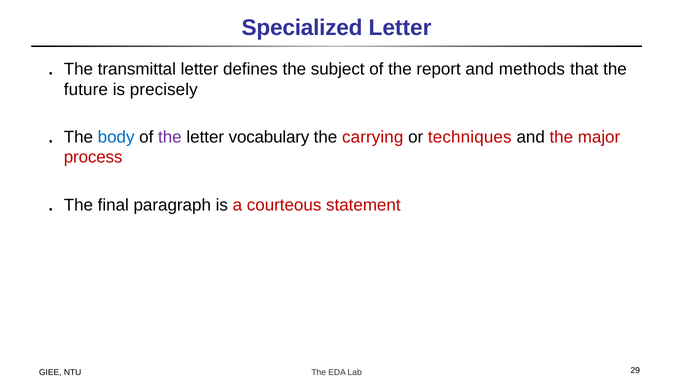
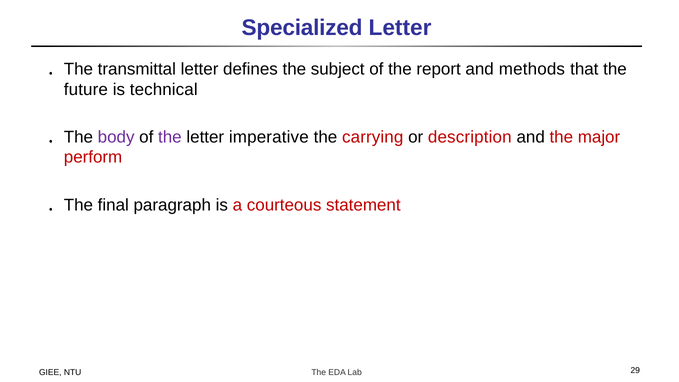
precisely: precisely -> technical
body colour: blue -> purple
vocabulary: vocabulary -> imperative
techniques: techniques -> description
process: process -> perform
